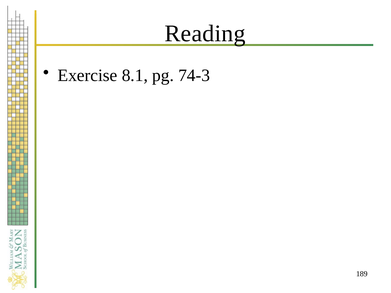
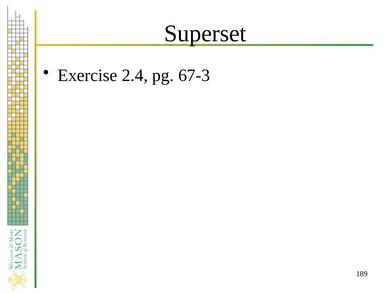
Reading: Reading -> Superset
8.1: 8.1 -> 2.4
74-3: 74-3 -> 67-3
